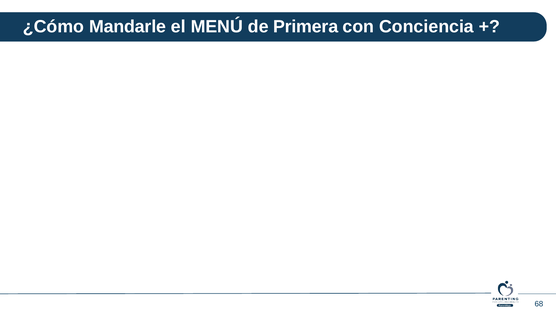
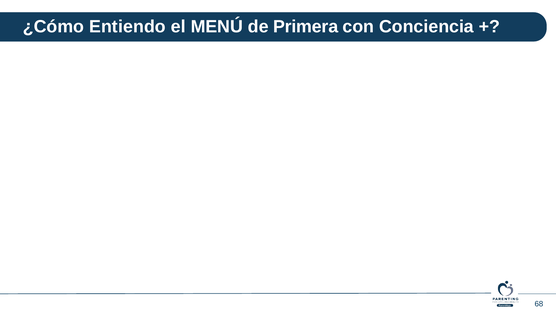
Mandarle: Mandarle -> Entiendo
